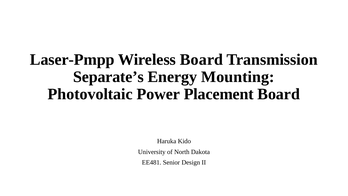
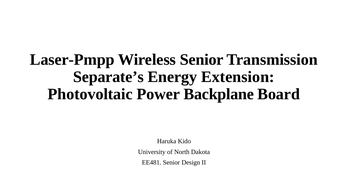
Wireless Board: Board -> Senior
Mounting: Mounting -> Extension
Placement: Placement -> Backplane
